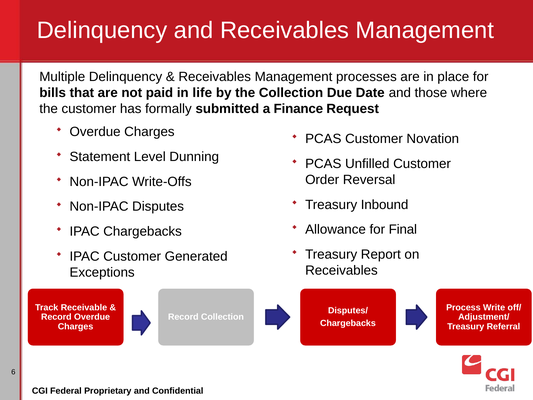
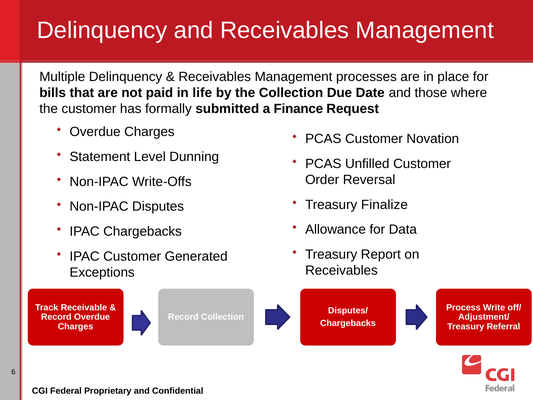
Inbound: Inbound -> Finalize
Final: Final -> Data
